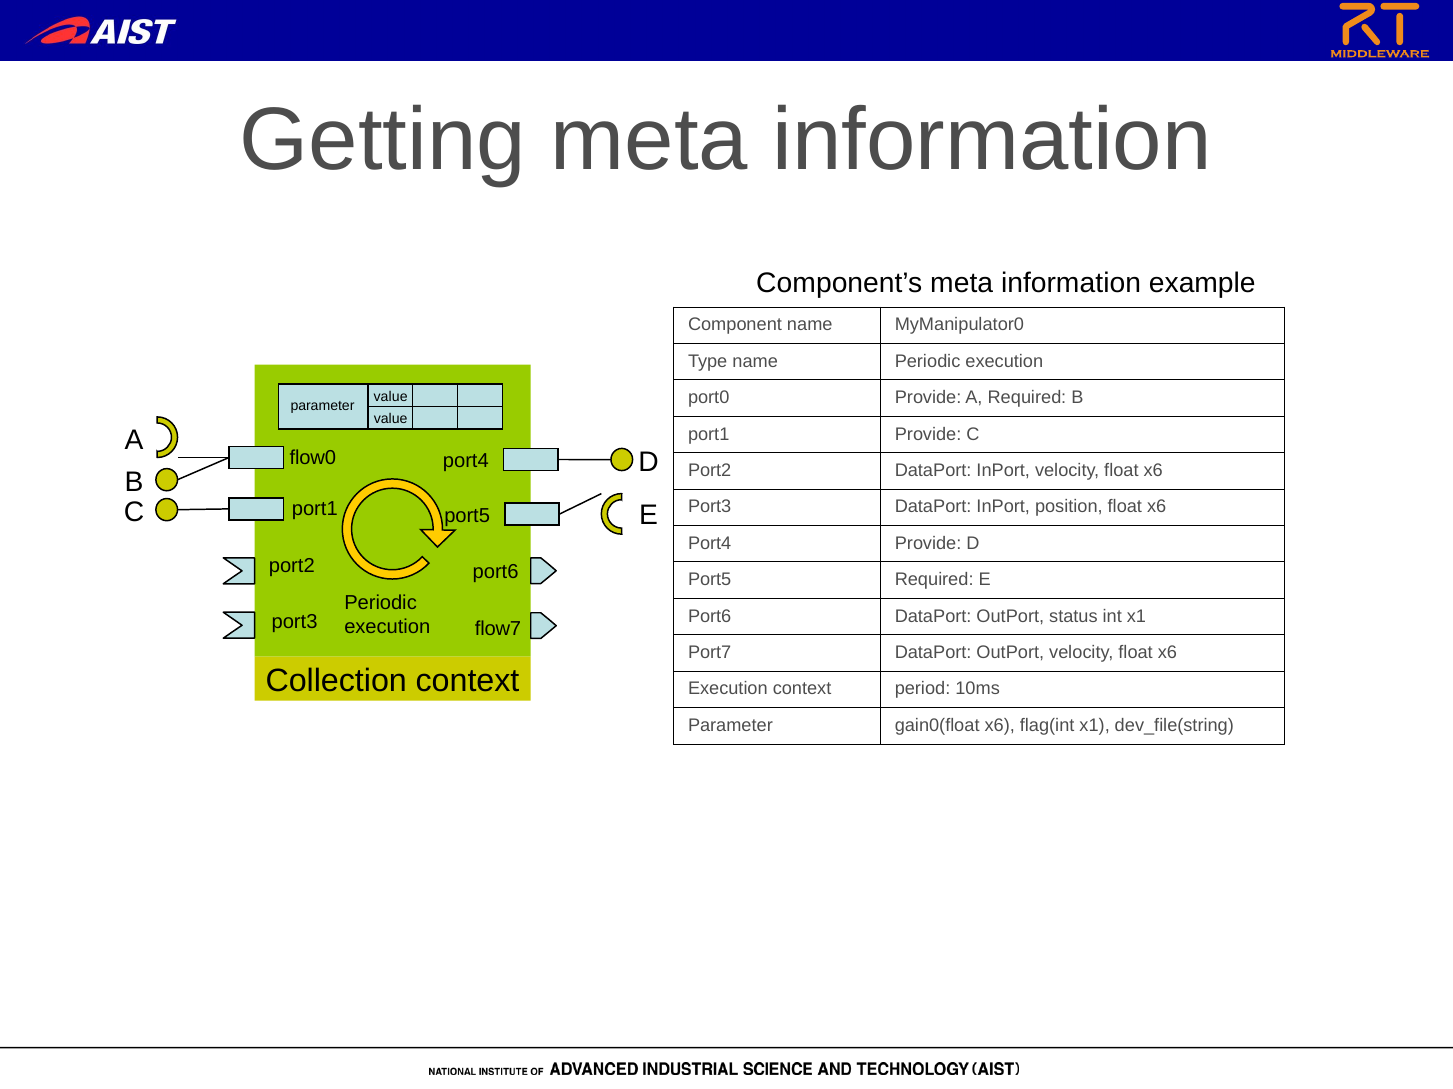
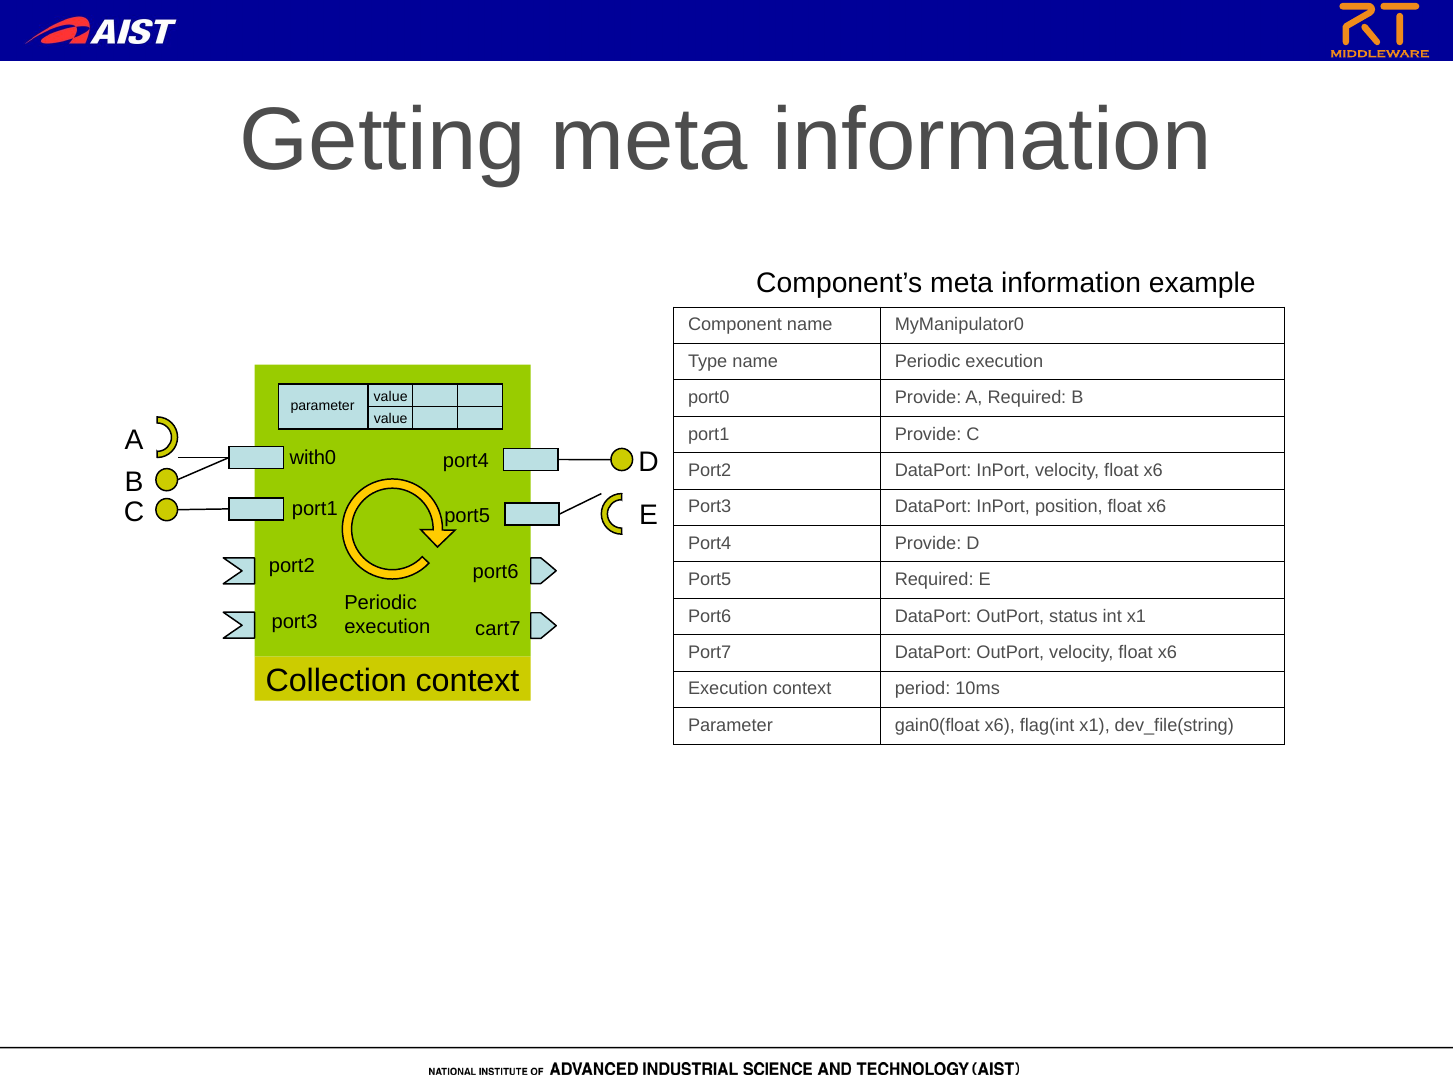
flow0: flow0 -> with0
flow7: flow7 -> cart7
